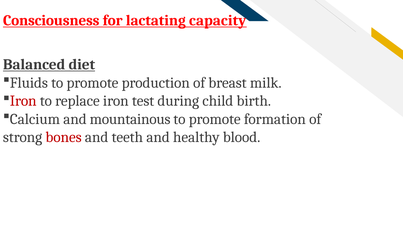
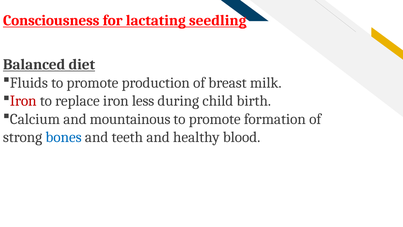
capacity: capacity -> seedling
test: test -> less
bones colour: red -> blue
